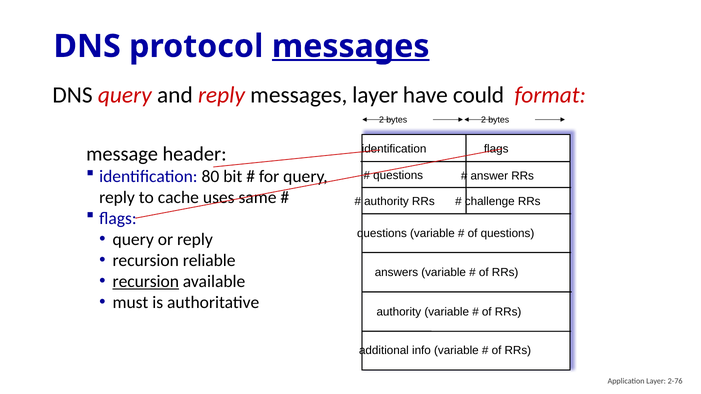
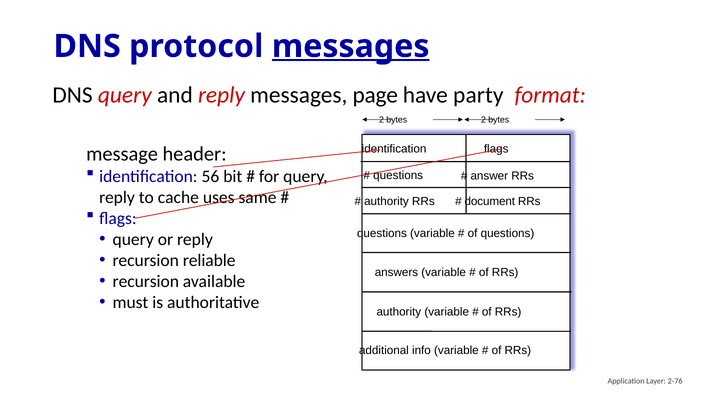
messages layer: layer -> page
could: could -> party
80: 80 -> 56
challenge: challenge -> document
recursion at (146, 282) underline: present -> none
